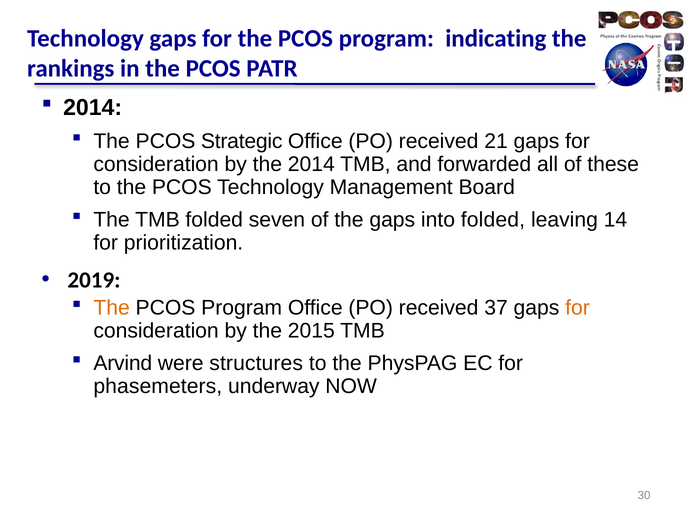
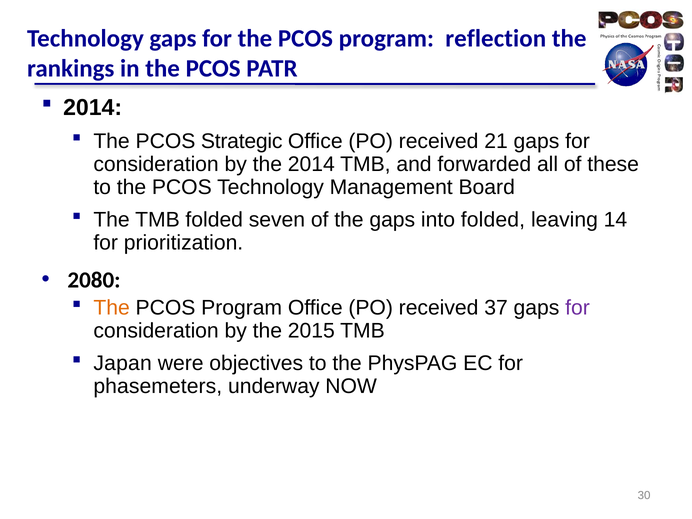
indicating: indicating -> reflection
2019: 2019 -> 2080
for at (577, 308) colour: orange -> purple
Arvind: Arvind -> Japan
structures: structures -> objectives
